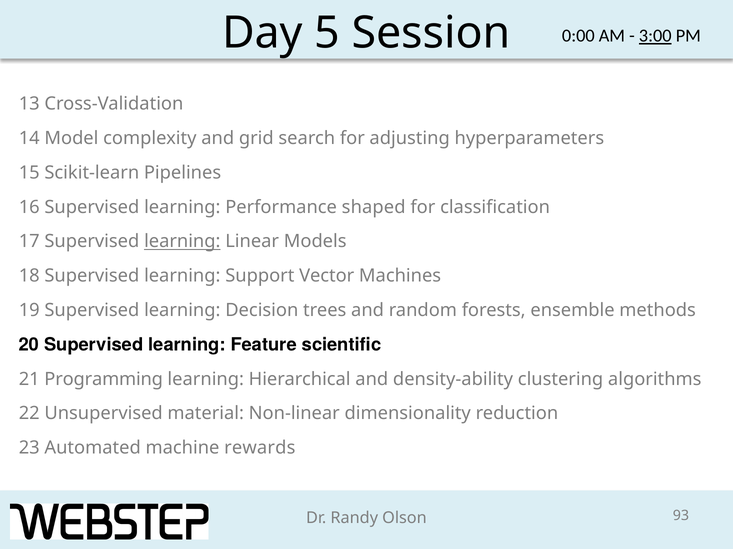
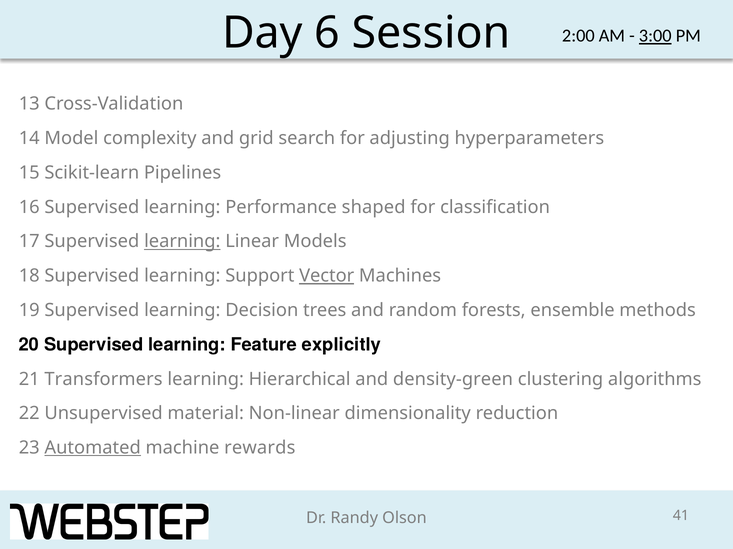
5: 5 -> 6
0:00: 0:00 -> 2:00
Vector underline: none -> present
scientific: scientific -> explicitly
Programming: Programming -> Transformers
density-ability: density-ability -> density-green
Automated underline: none -> present
93: 93 -> 41
